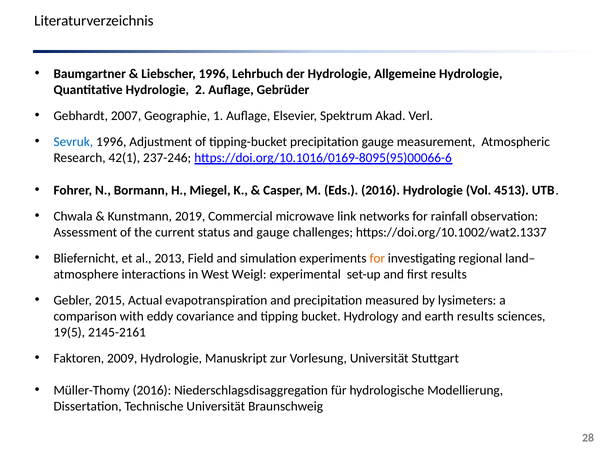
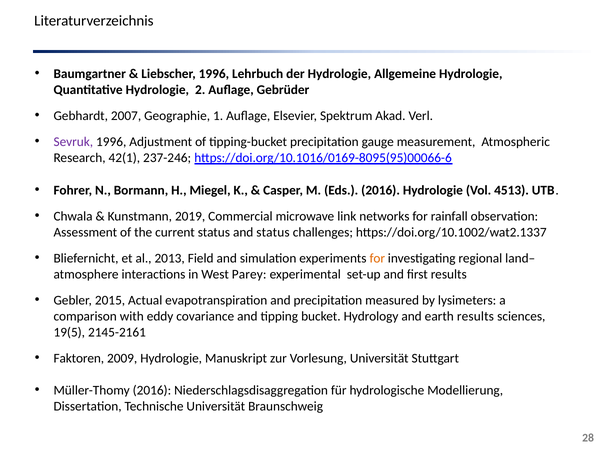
Sevruk colour: blue -> purple
and gauge: gauge -> status
Weigl: Weigl -> Parey
